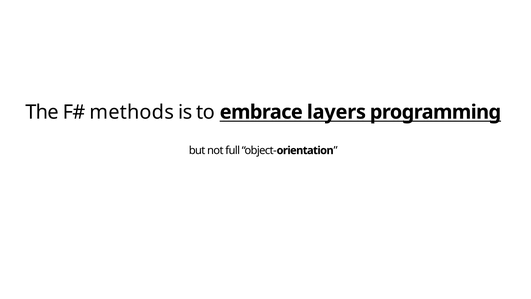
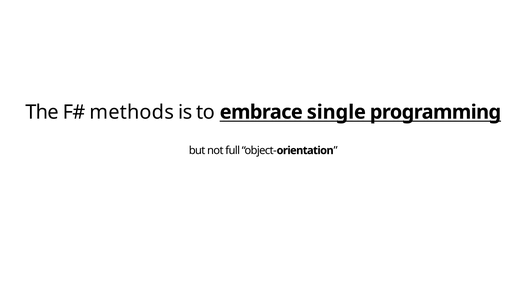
layers: layers -> single
